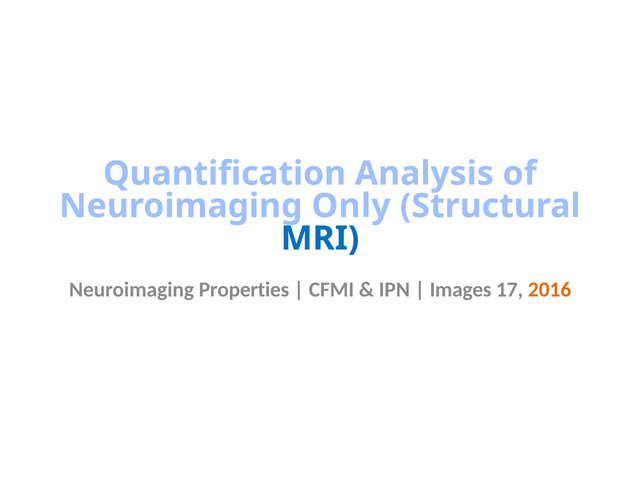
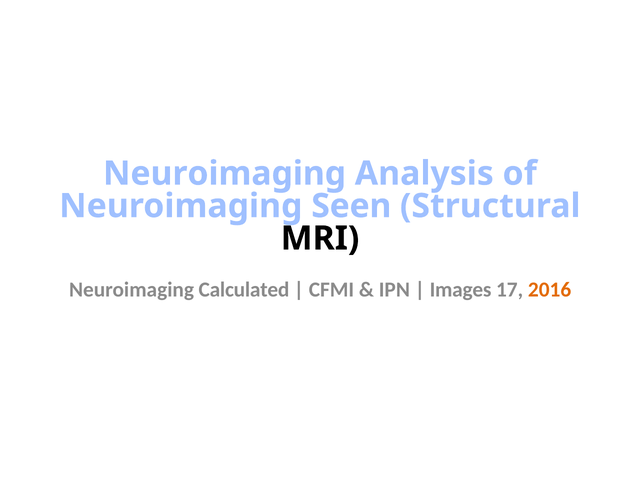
Quantification at (225, 174): Quantification -> Neuroimaging
Only: Only -> Seen
MRI colour: blue -> black
Properties: Properties -> Calculated
